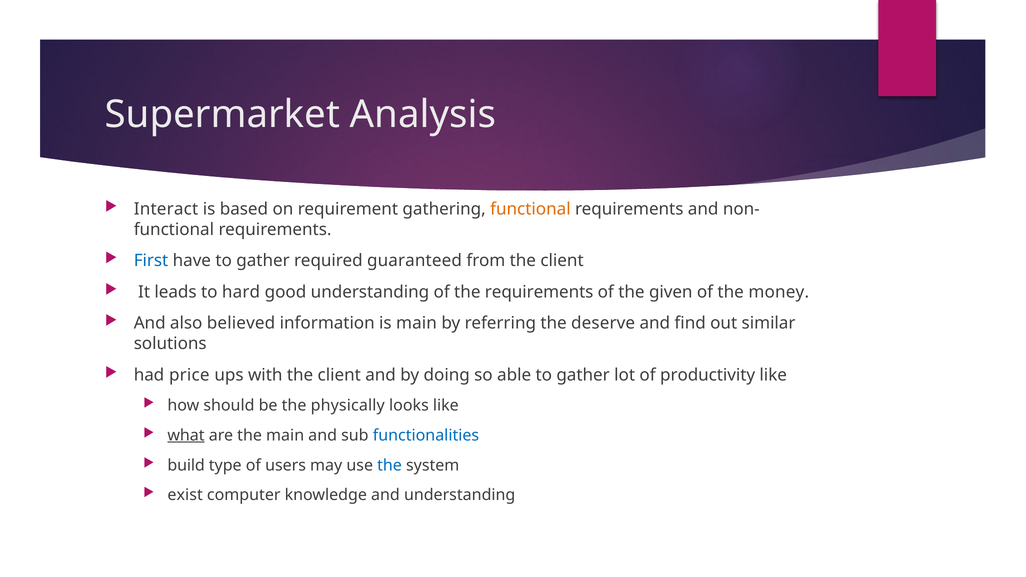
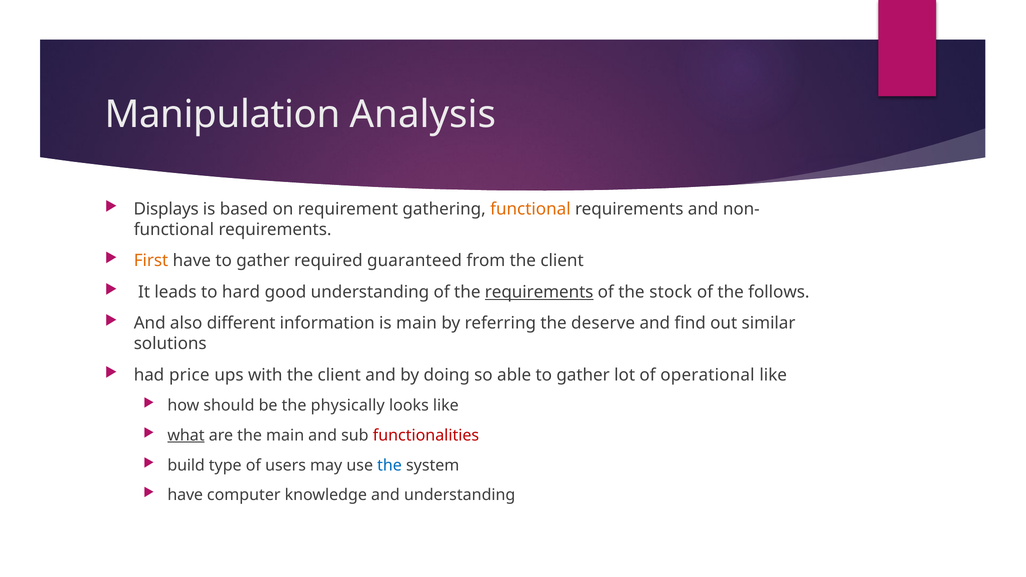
Supermarket: Supermarket -> Manipulation
Interact: Interact -> Displays
First colour: blue -> orange
requirements at (539, 292) underline: none -> present
given: given -> stock
money: money -> follows
believed: believed -> different
productivity: productivity -> operational
functionalities colour: blue -> red
exist at (185, 495): exist -> have
